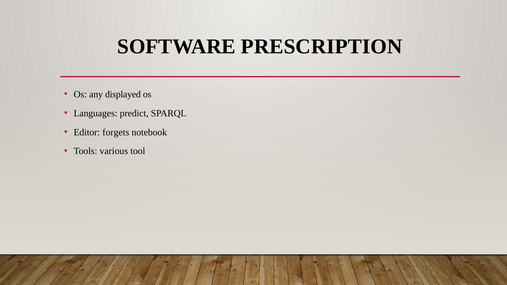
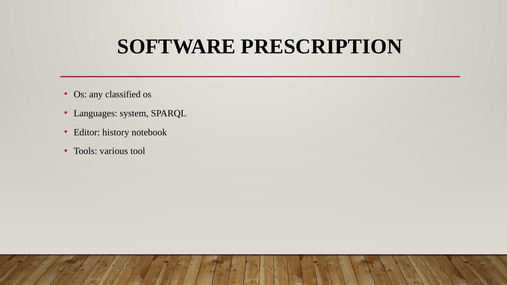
displayed: displayed -> classified
predict: predict -> system
forgets: forgets -> history
